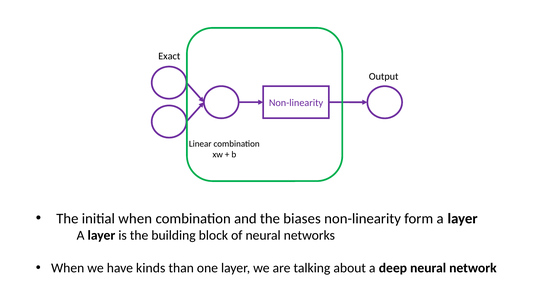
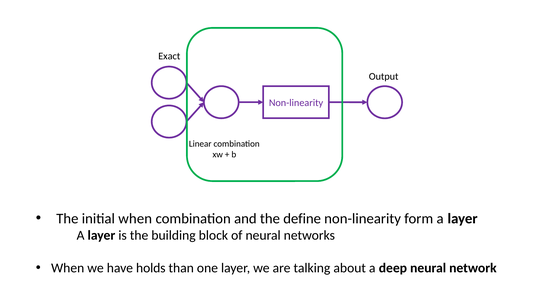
biases: biases -> define
kinds: kinds -> holds
